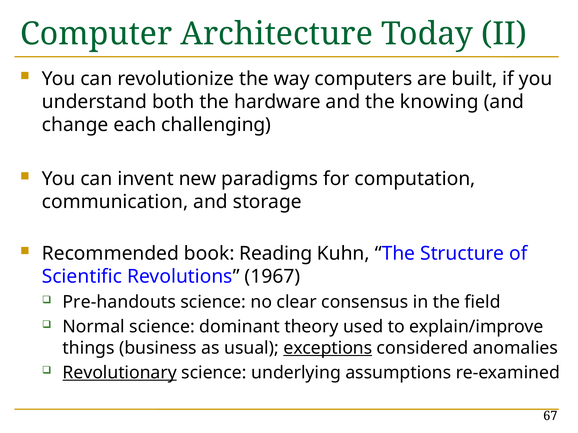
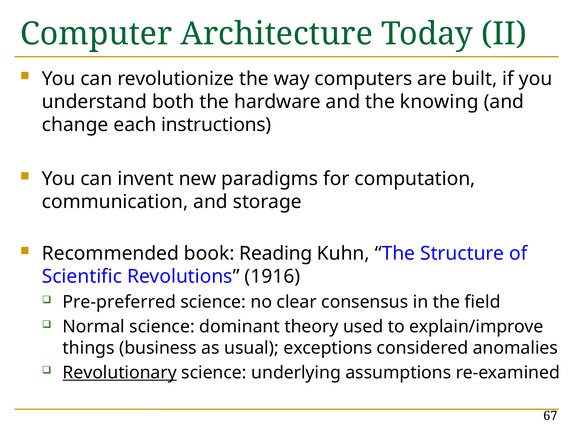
challenging: challenging -> instructions
1967: 1967 -> 1916
Pre-handouts: Pre-handouts -> Pre-preferred
exceptions underline: present -> none
